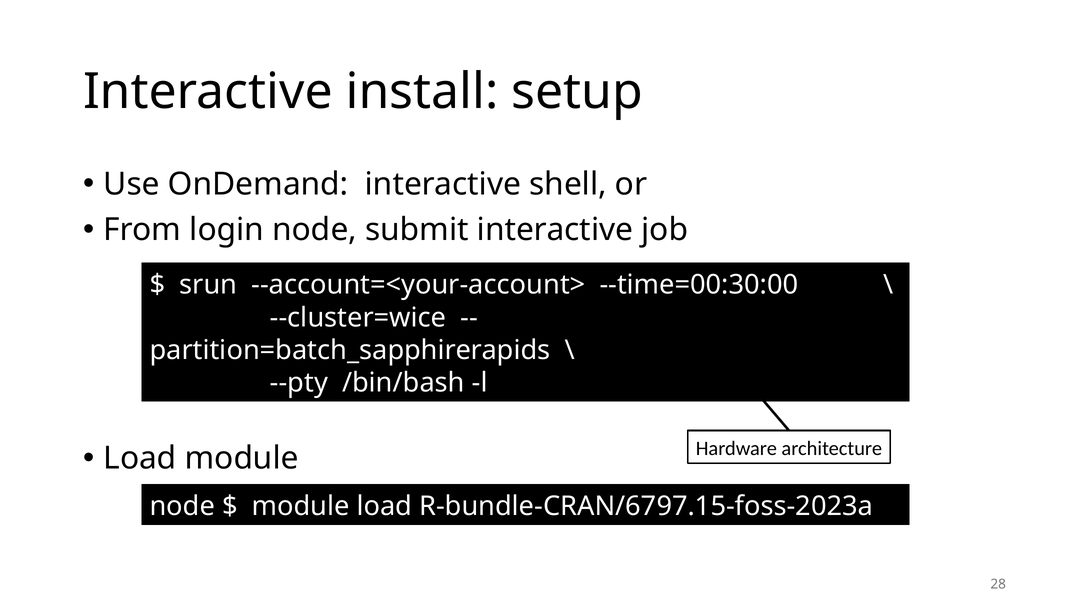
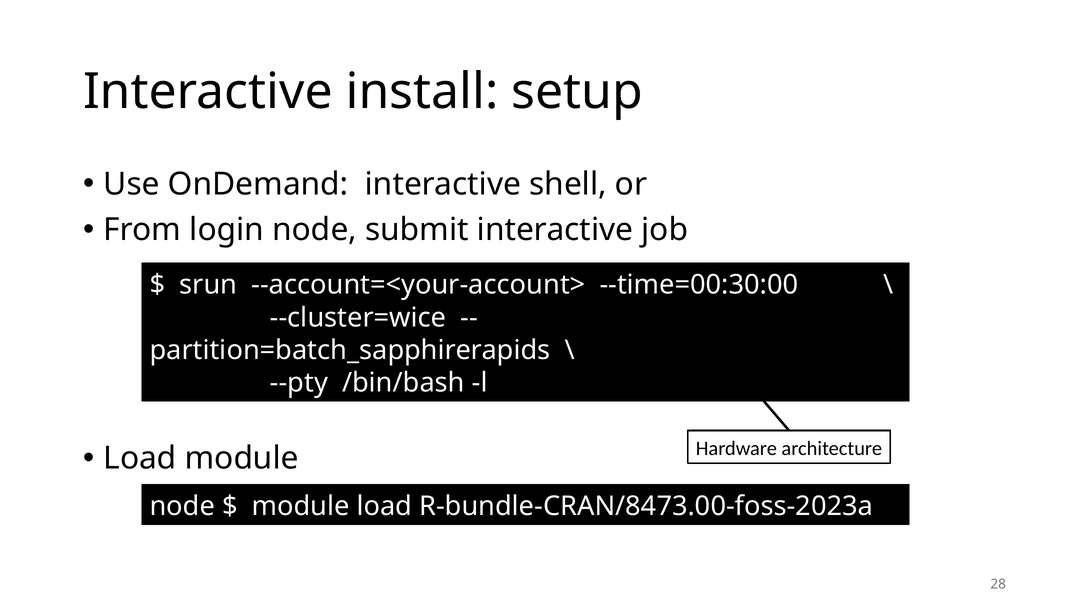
R-bundle-CRAN/6797.15-foss-2023a: R-bundle-CRAN/6797.15-foss-2023a -> R-bundle-CRAN/8473.00-foss-2023a
